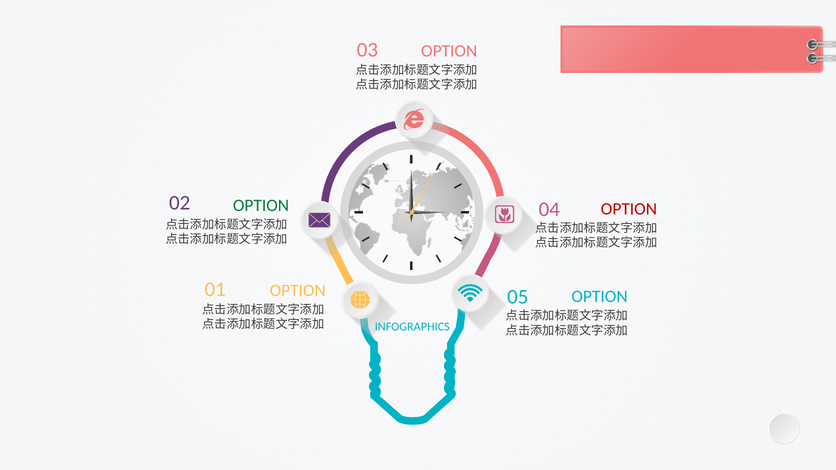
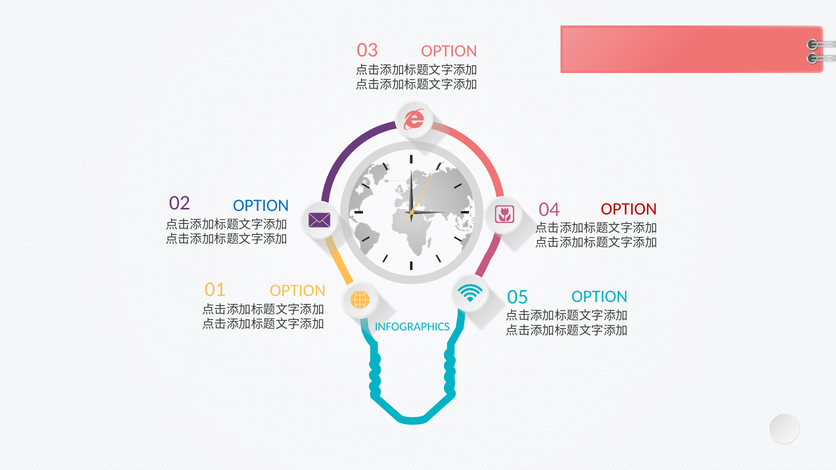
OPTION at (261, 205) colour: green -> blue
